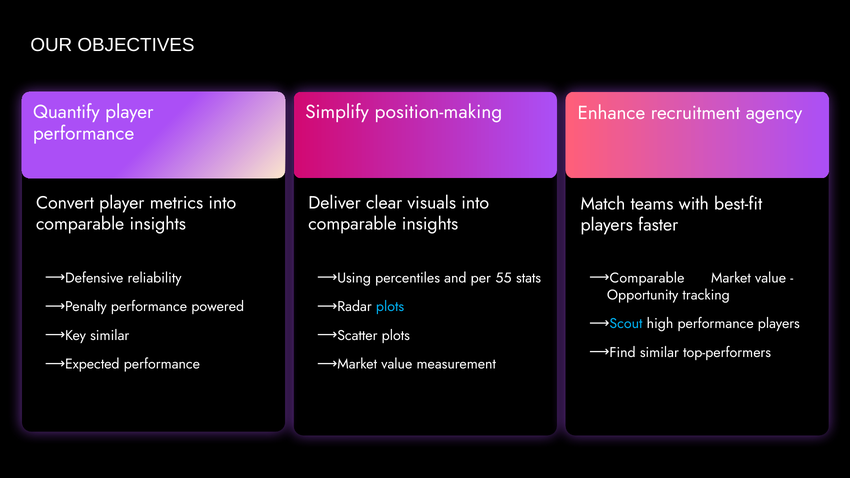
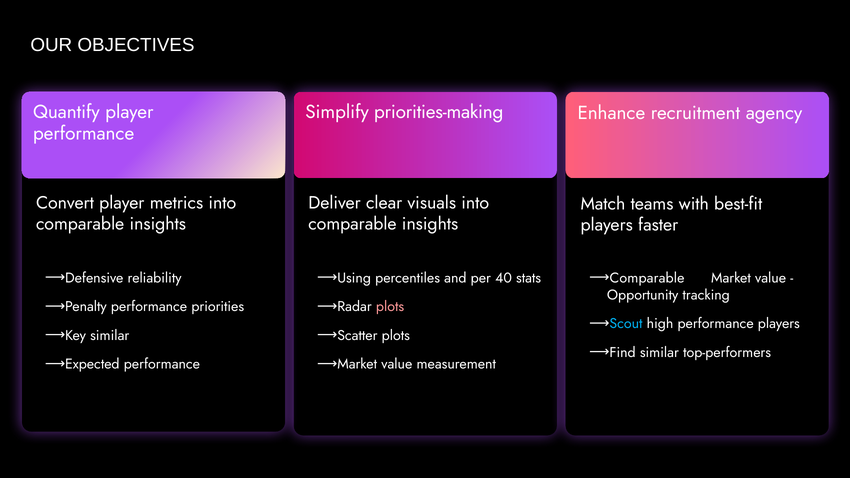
position-making: position-making -> priorities-making
55: 55 -> 40
powered: powered -> priorities
plots at (390, 307) colour: light blue -> pink
